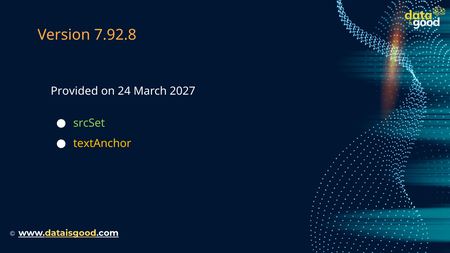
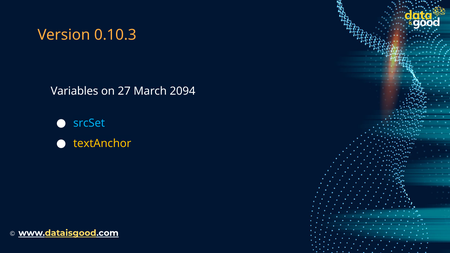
7.92.8: 7.92.8 -> 0.10.3
Provided: Provided -> Variables
24: 24 -> 27
2027: 2027 -> 2094
srcSet colour: light green -> light blue
